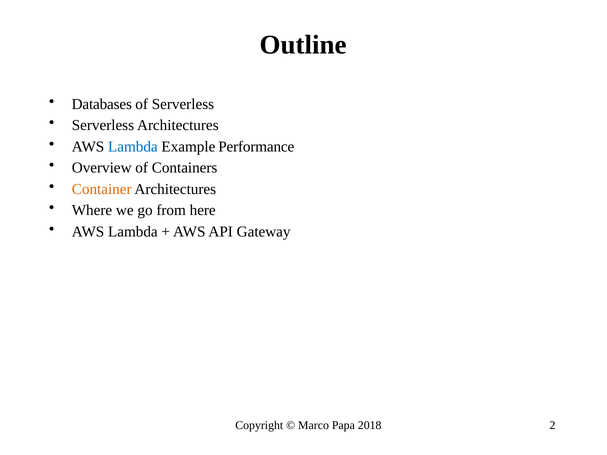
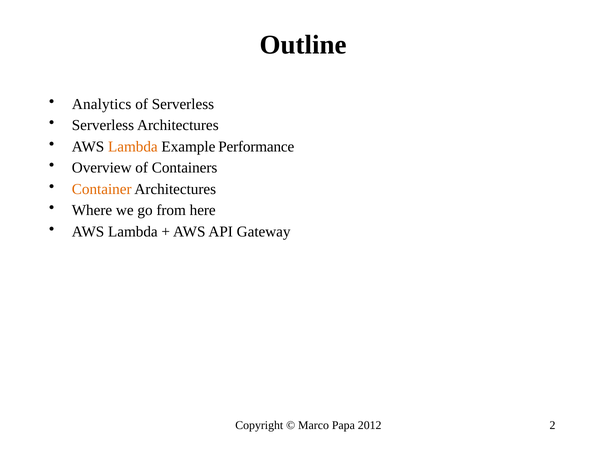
Databases: Databases -> Analytics
Lambda at (133, 147) colour: blue -> orange
2018: 2018 -> 2012
